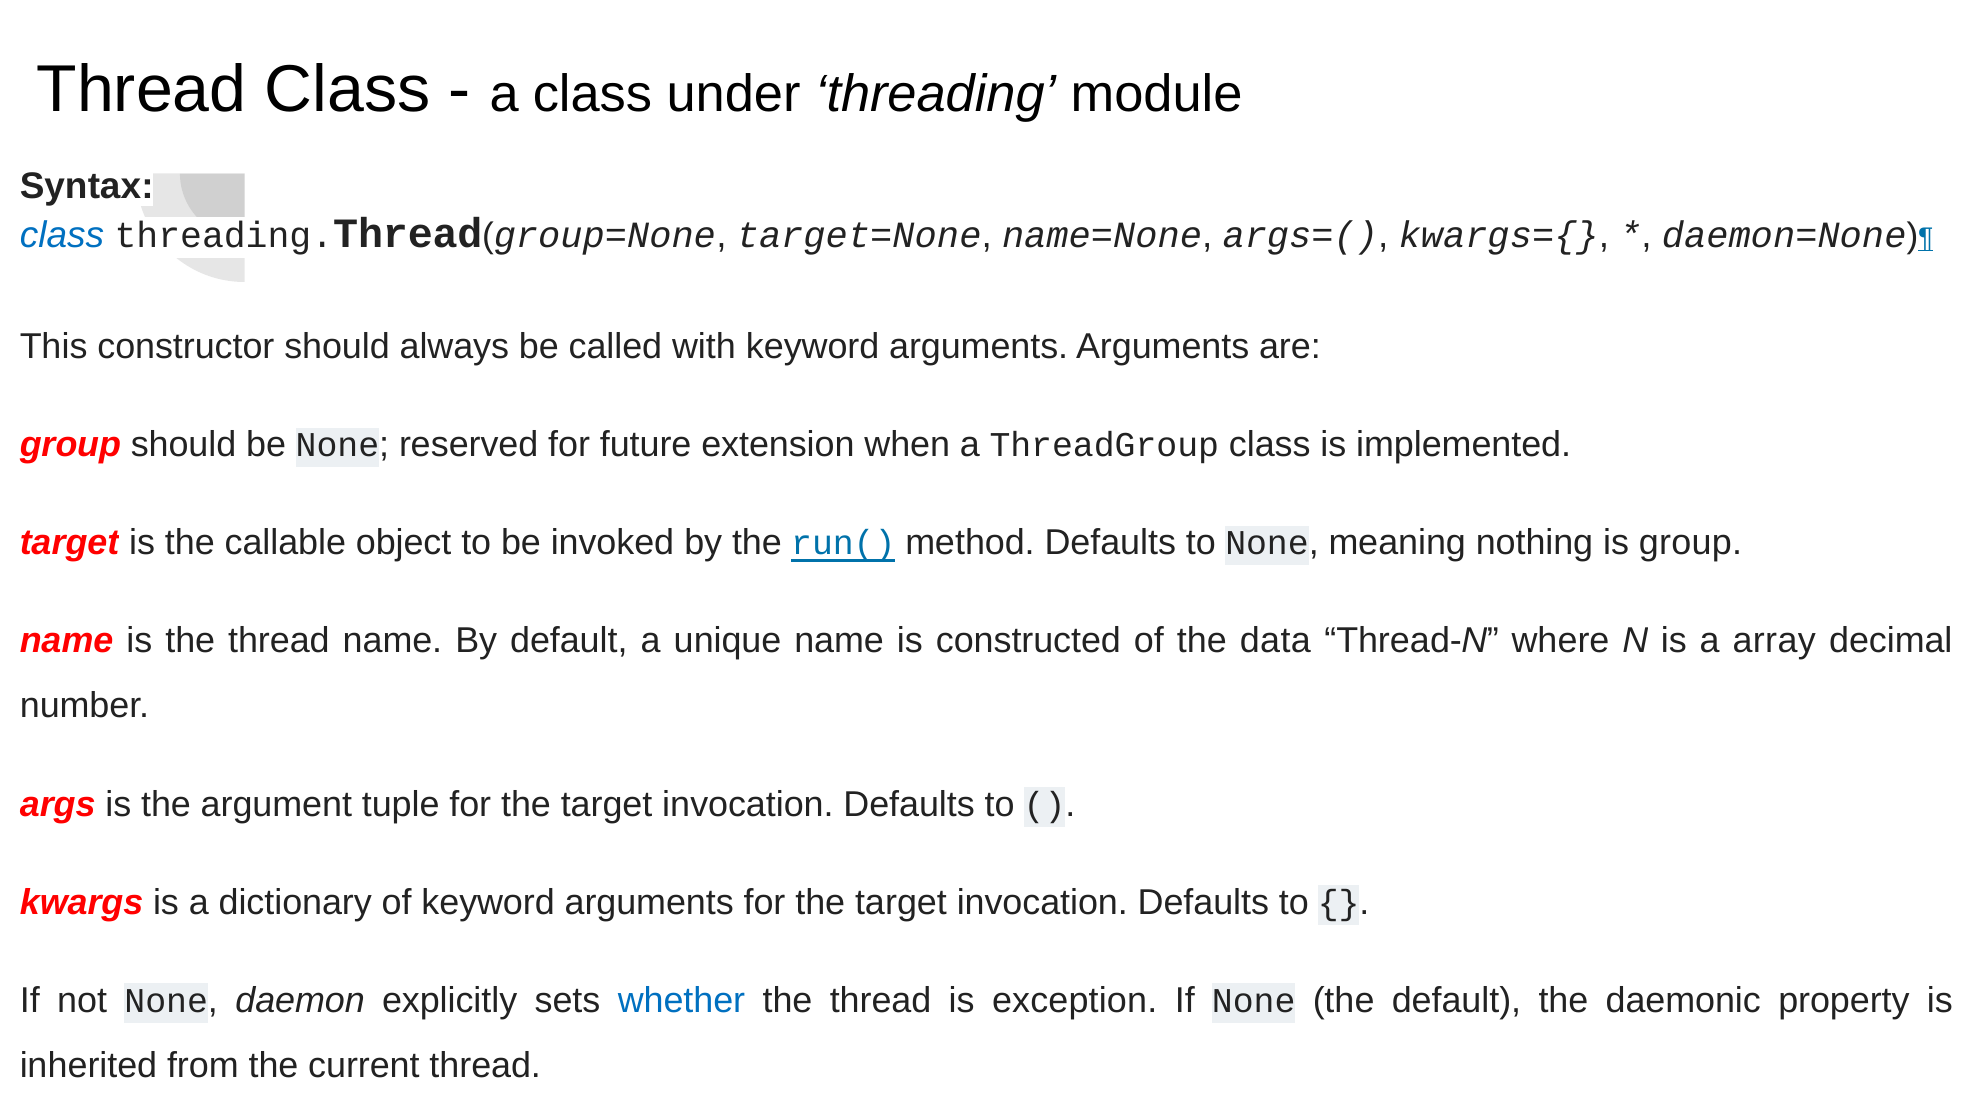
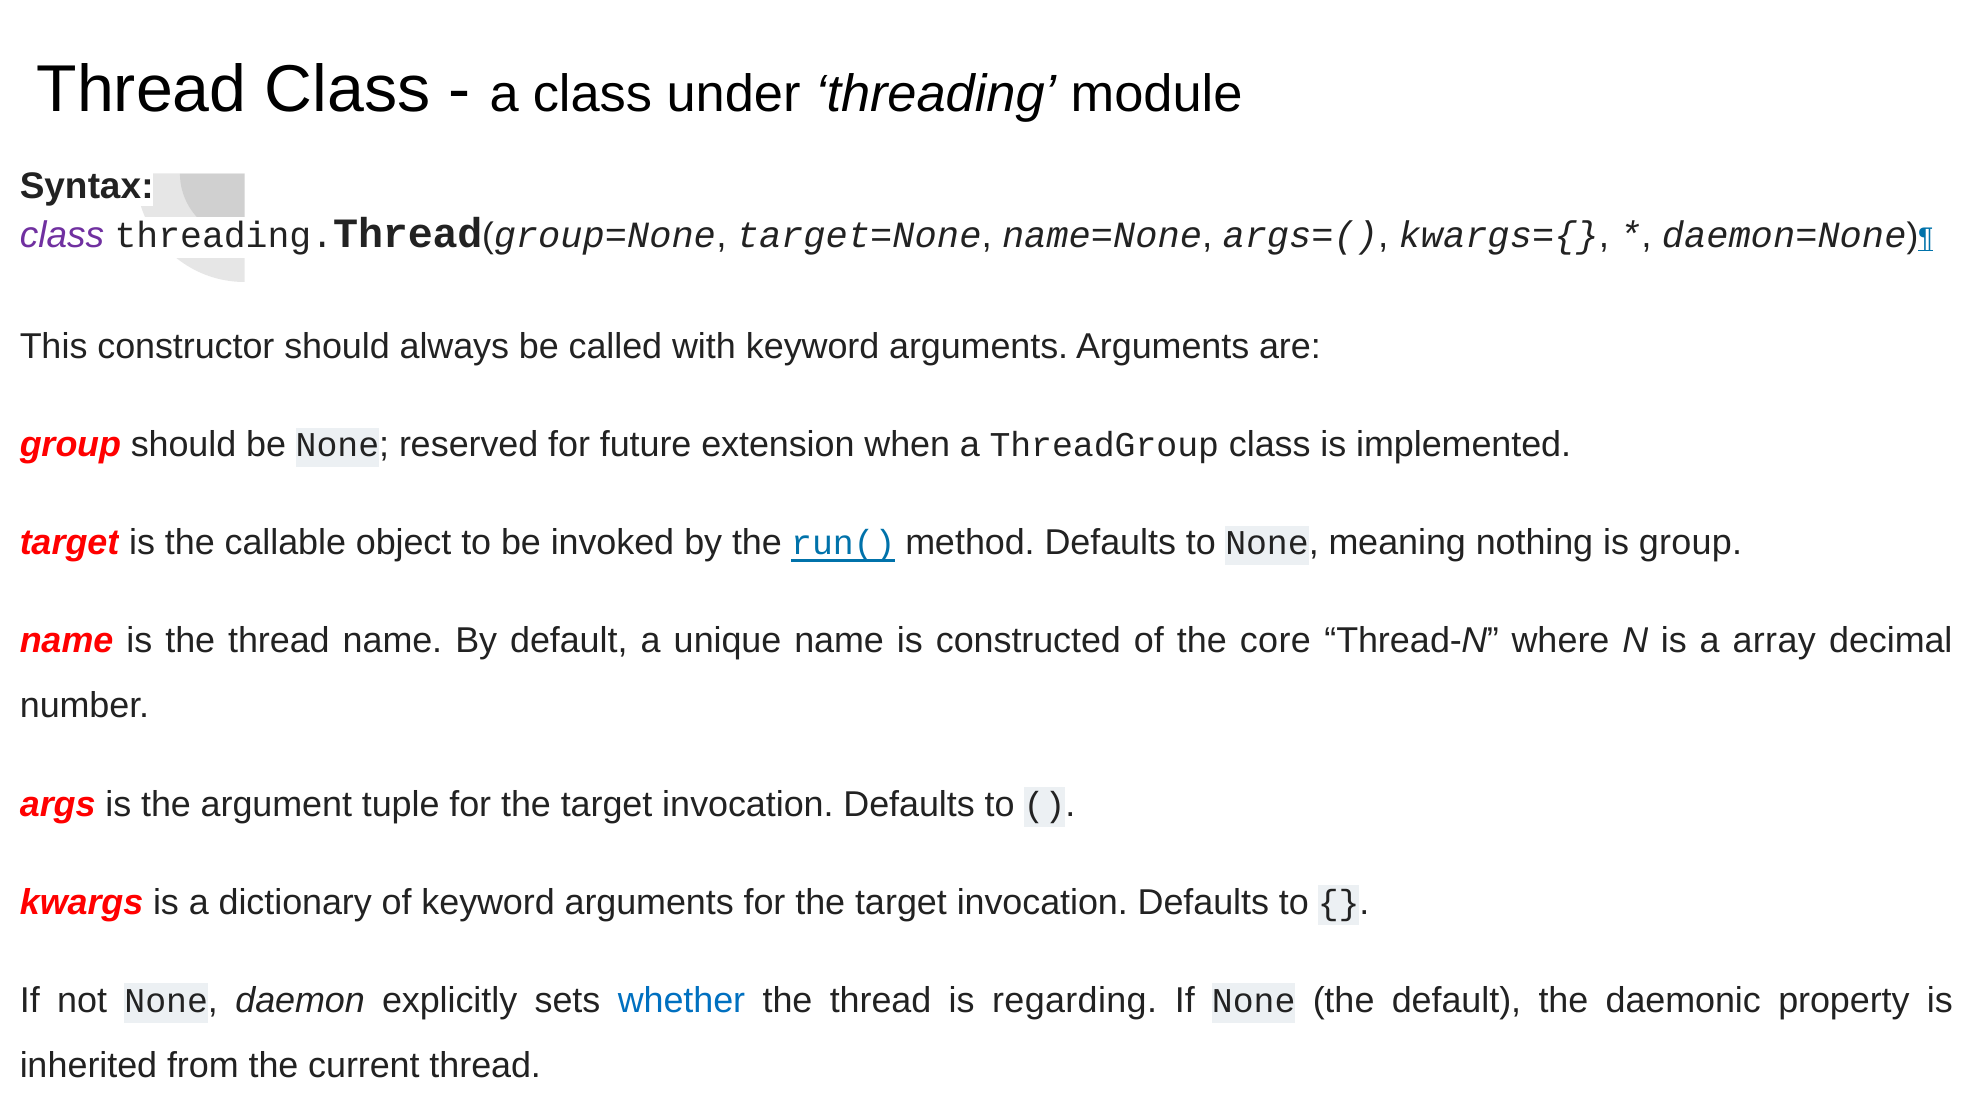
class at (62, 235) colour: blue -> purple
data: data -> core
exception: exception -> regarding
